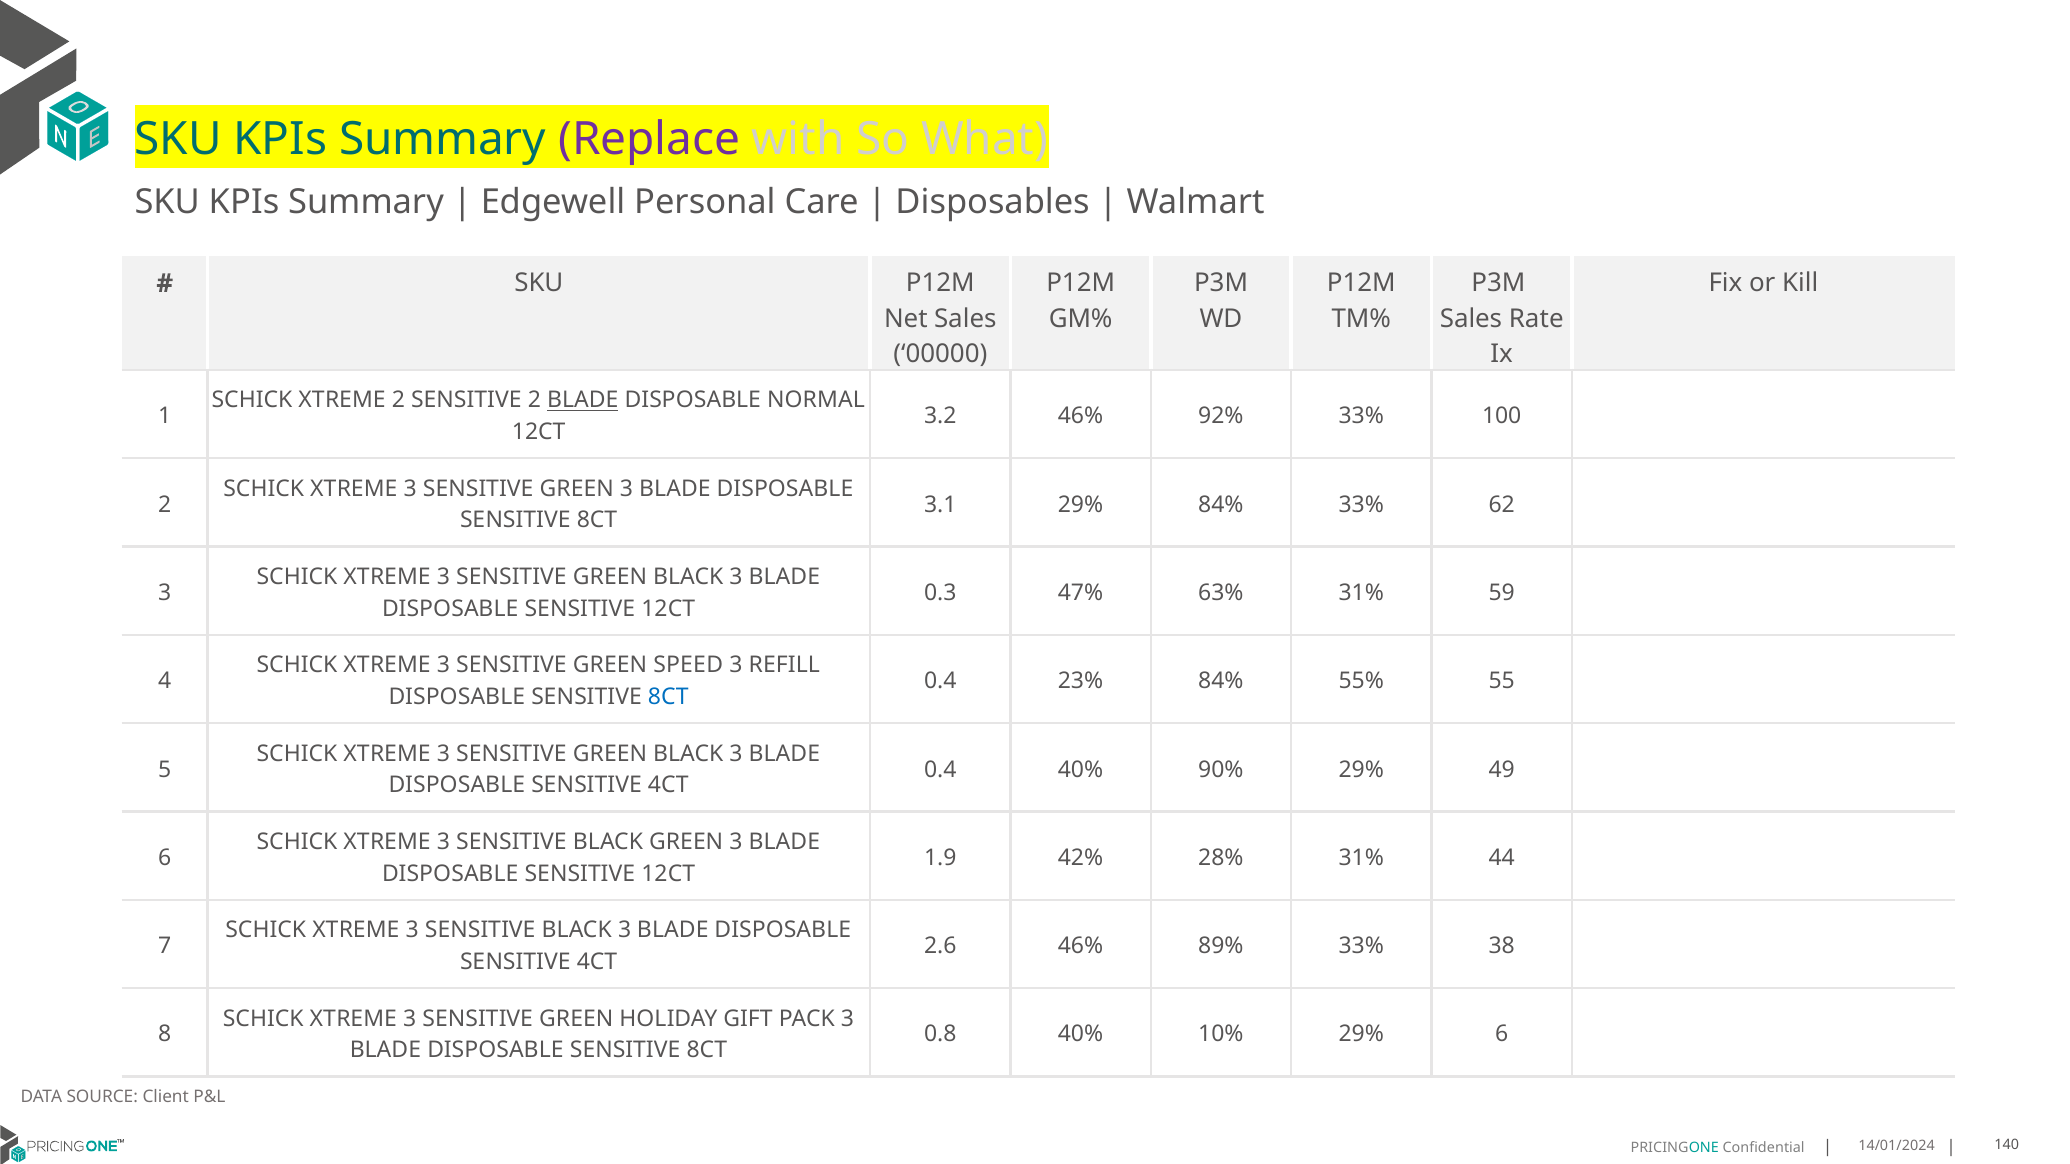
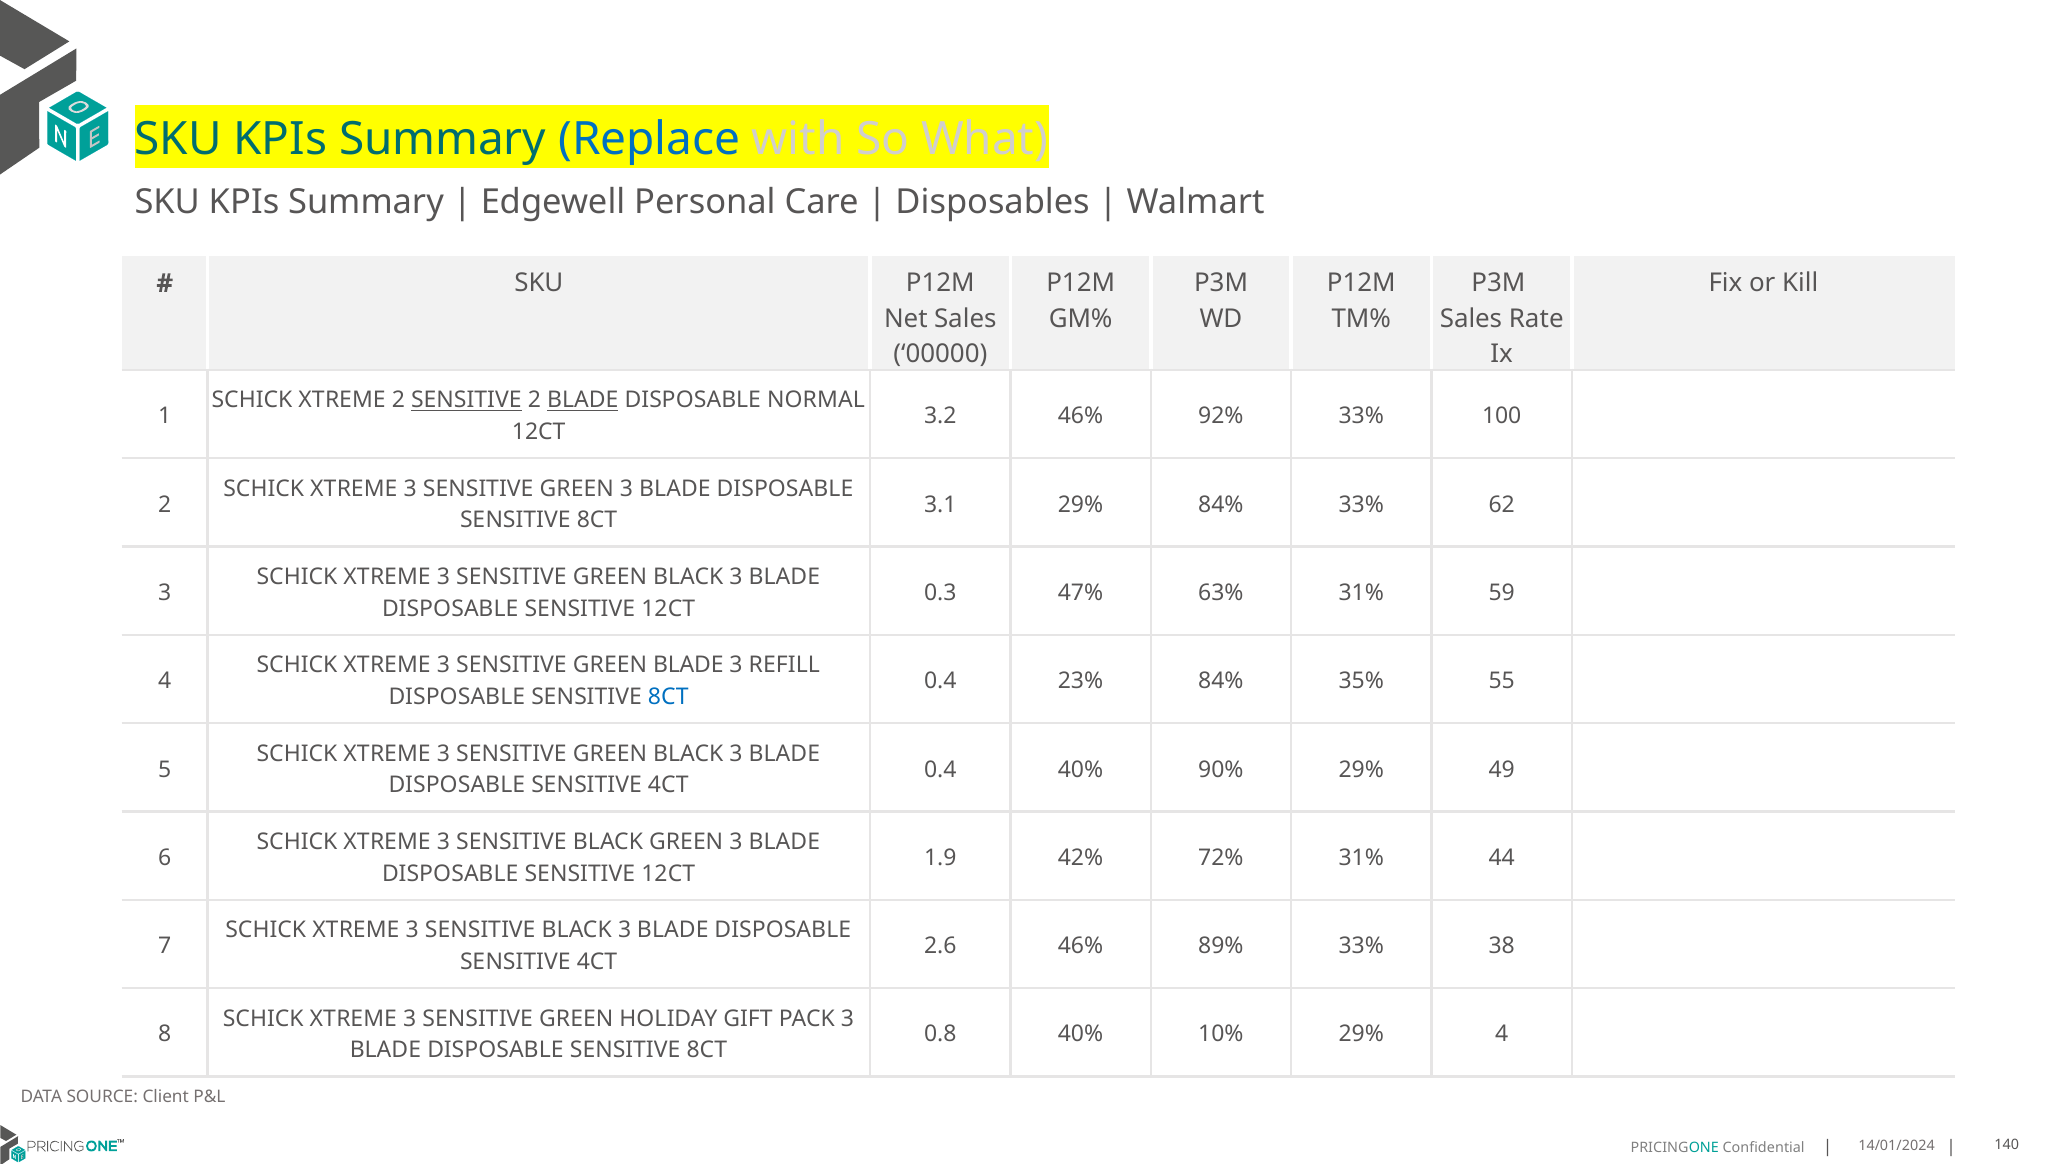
Replace colour: purple -> blue
SENSITIVE at (466, 400) underline: none -> present
GREEN SPEED: SPEED -> BLADE
55%: 55% -> 35%
28%: 28% -> 72%
29% 6: 6 -> 4
